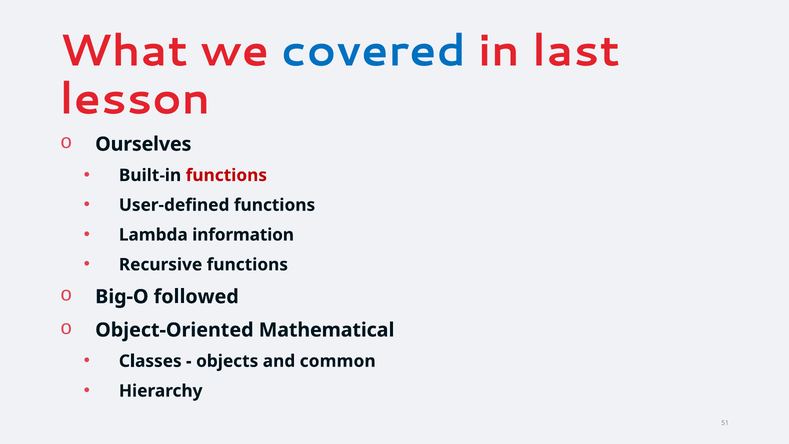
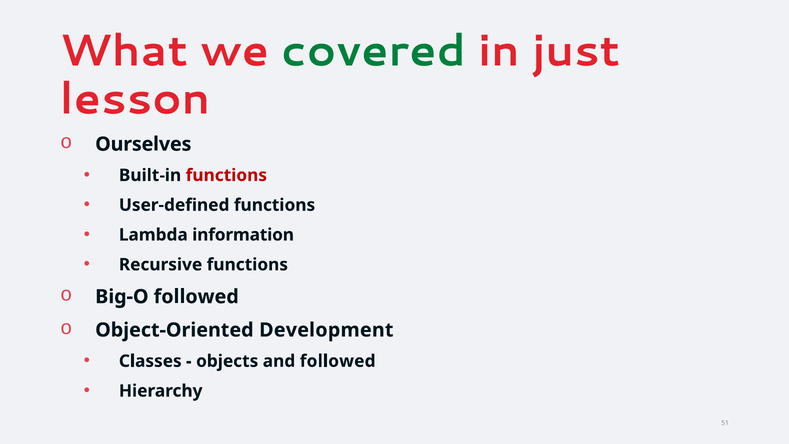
covered colour: blue -> green
last: last -> just
Mathematical: Mathematical -> Development
and common: common -> followed
